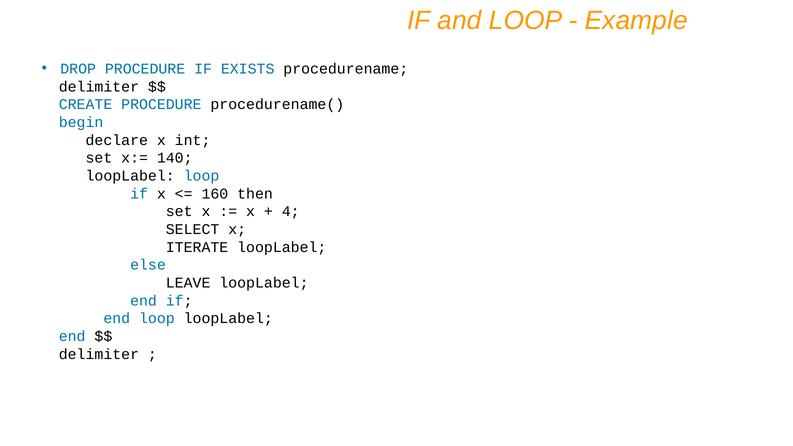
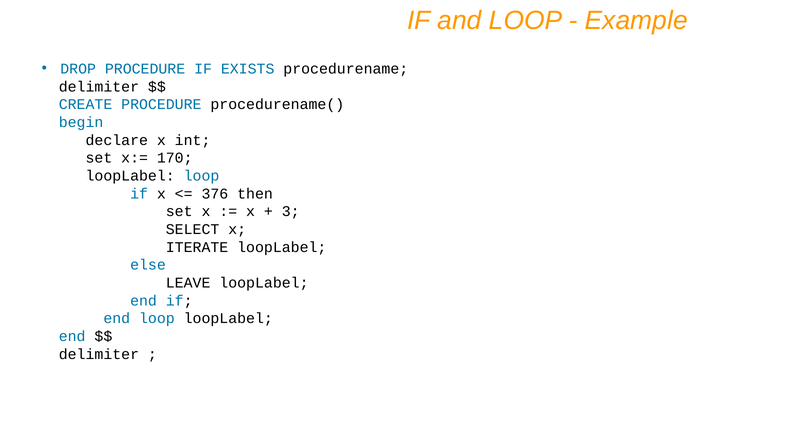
140: 140 -> 170
160: 160 -> 376
4: 4 -> 3
